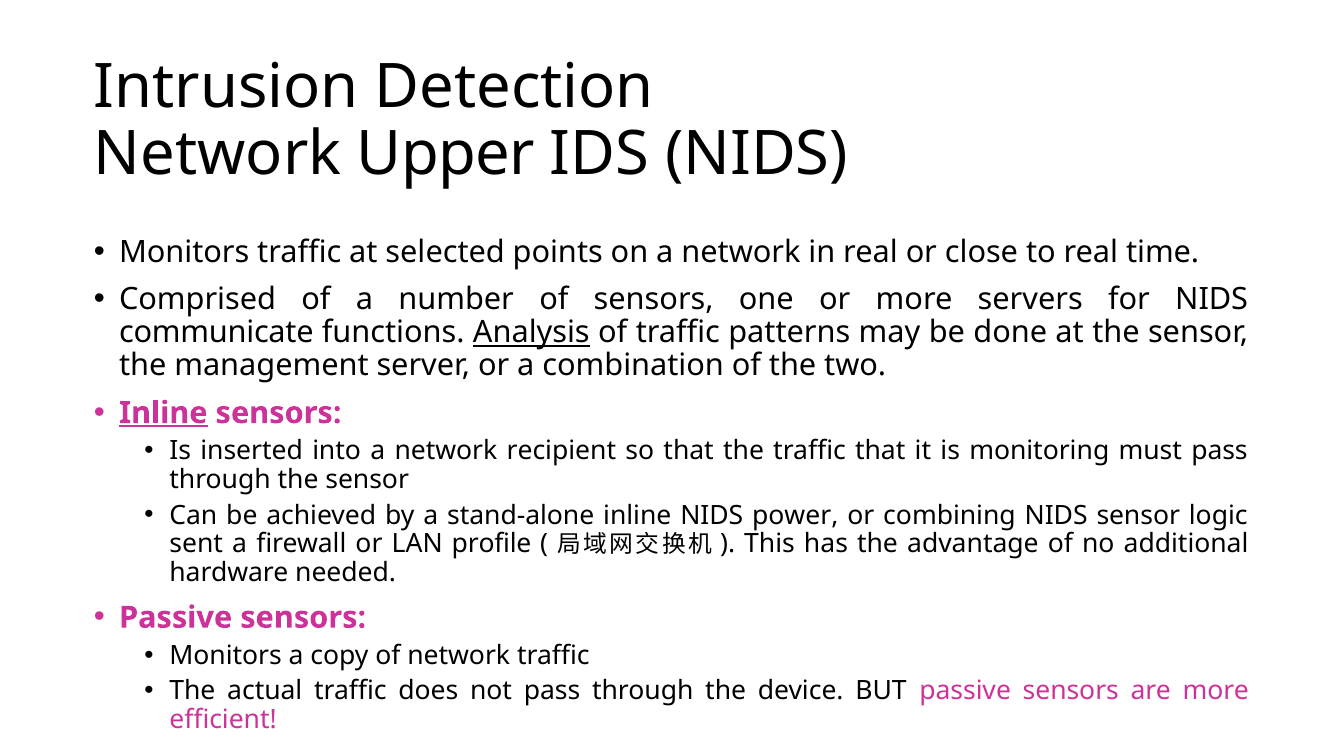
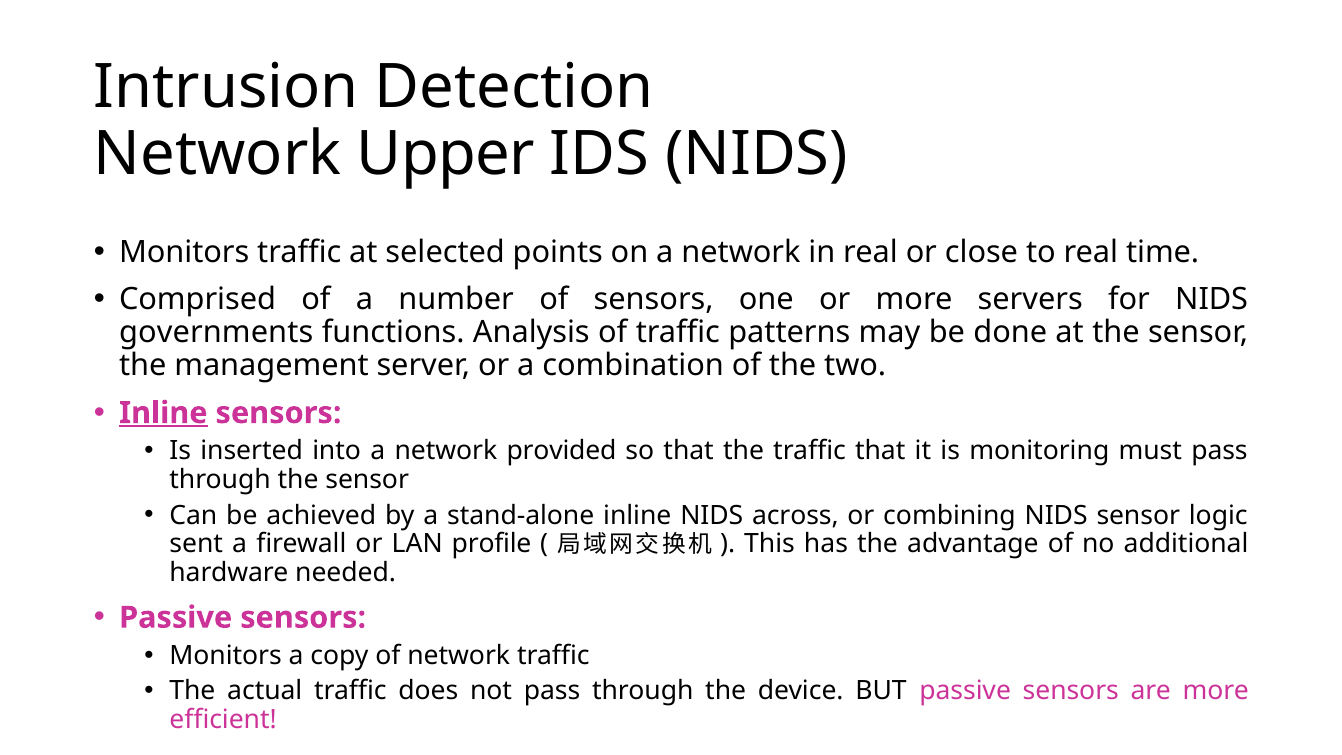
communicate: communicate -> governments
Analysis underline: present -> none
recipient: recipient -> provided
power: power -> across
